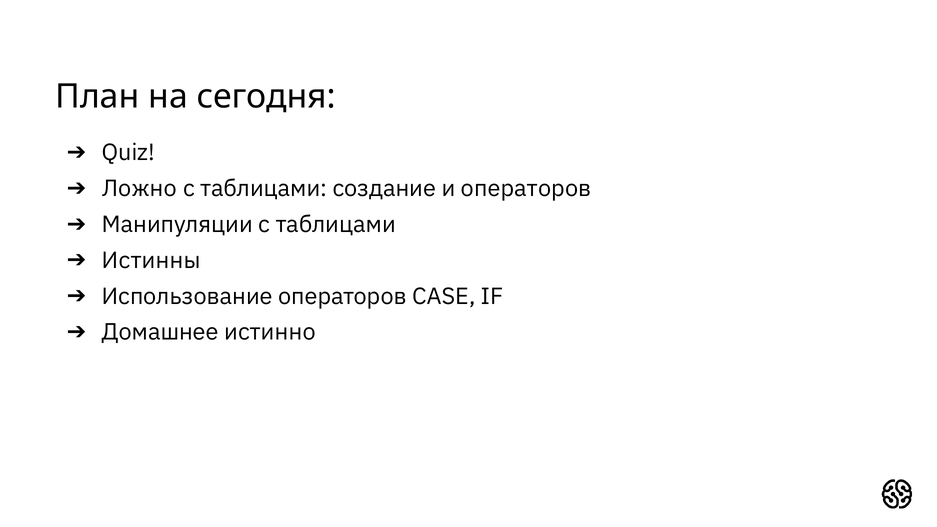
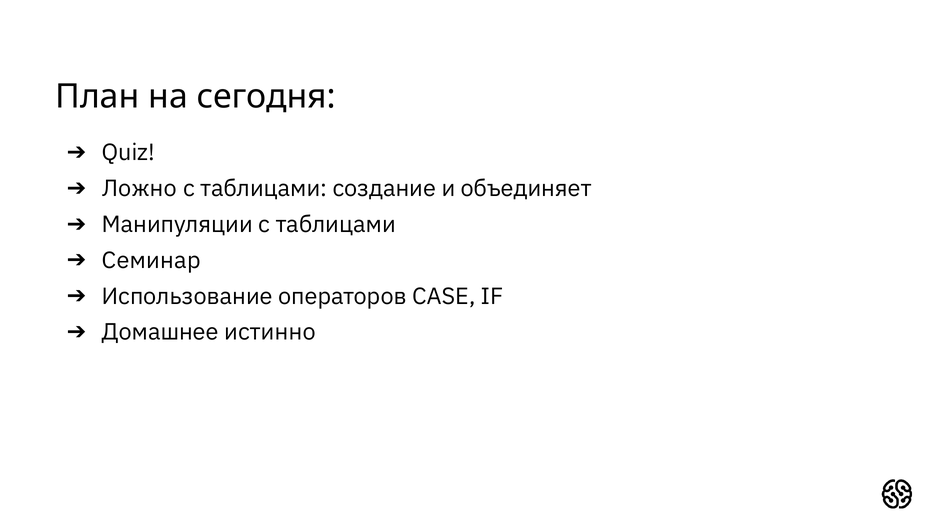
и операторов: операторов -> объединяет
Истинны: Истинны -> Семинар
